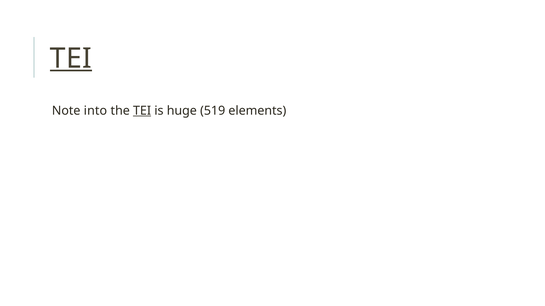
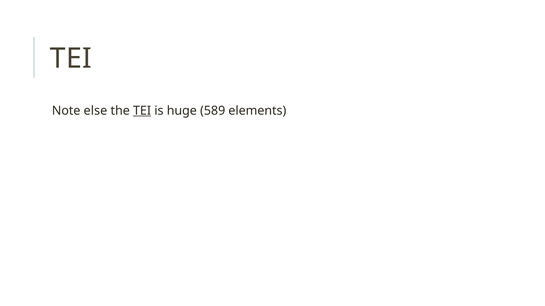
TEI at (71, 58) underline: present -> none
into: into -> else
519: 519 -> 589
